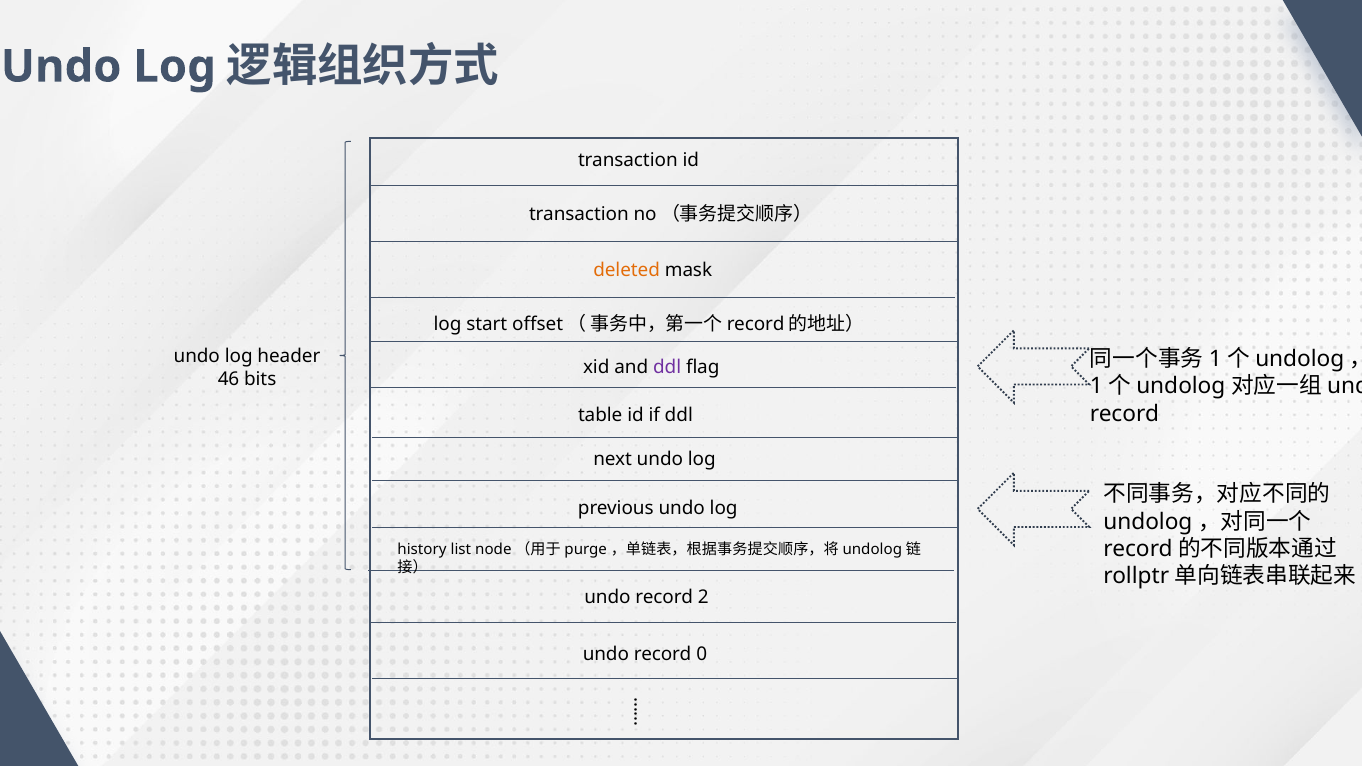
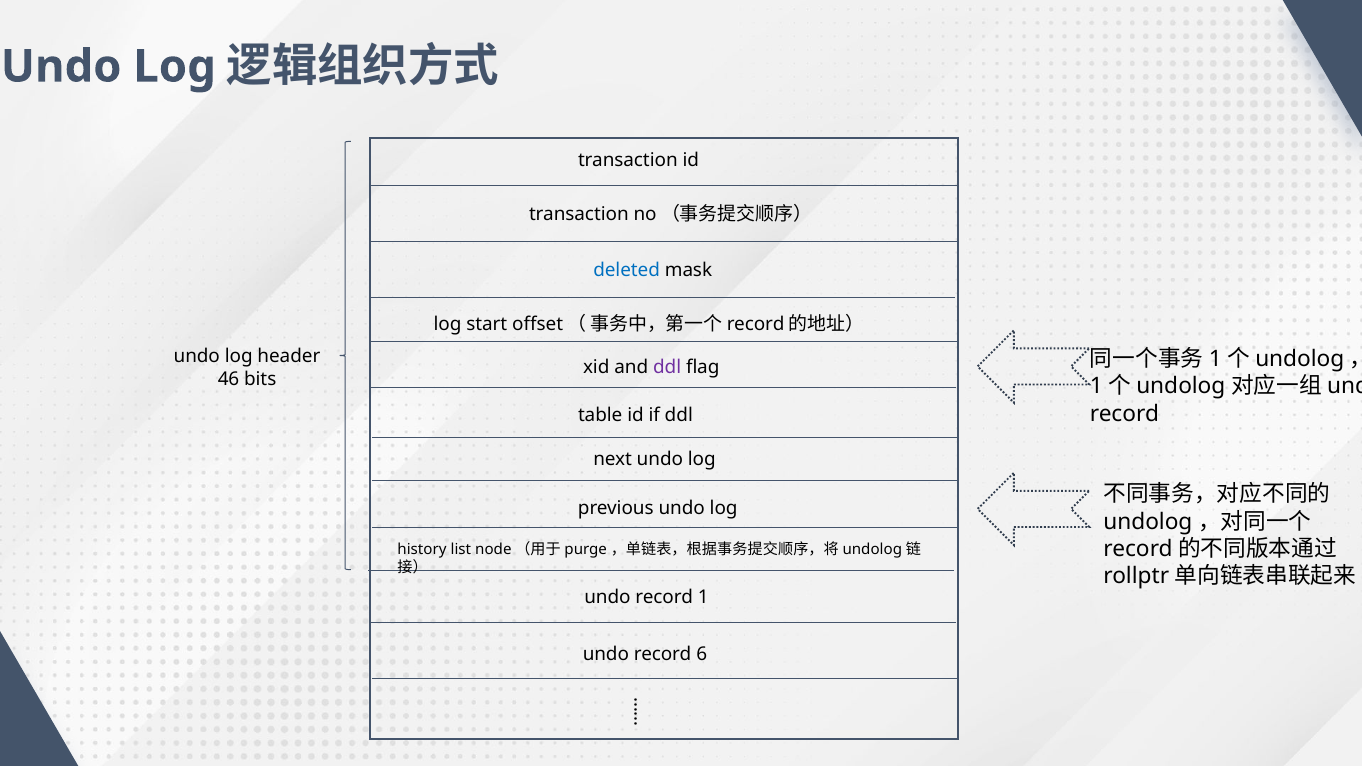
deleted colour: orange -> blue
2: 2 -> 1
0: 0 -> 6
